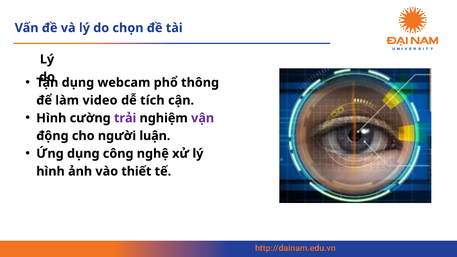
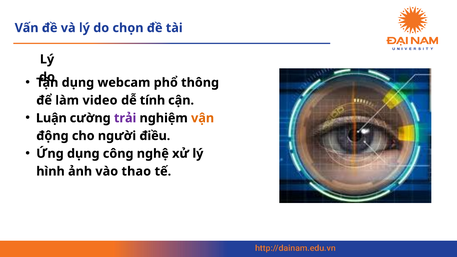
tích: tích -> tính
Hình at (51, 118): Hình -> Luận
vận colour: purple -> orange
luận: luận -> điều
thiết: thiết -> thao
